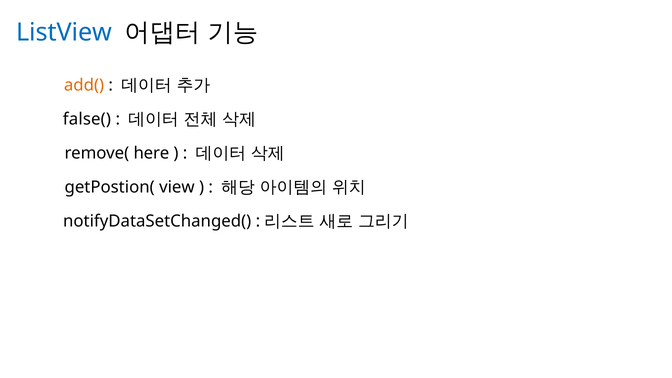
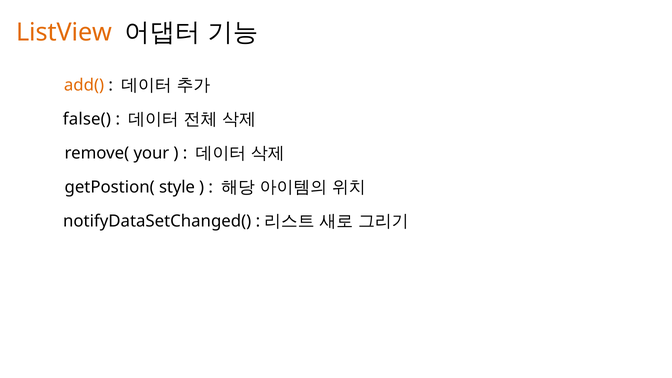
ListView colour: blue -> orange
here: here -> your
view: view -> style
